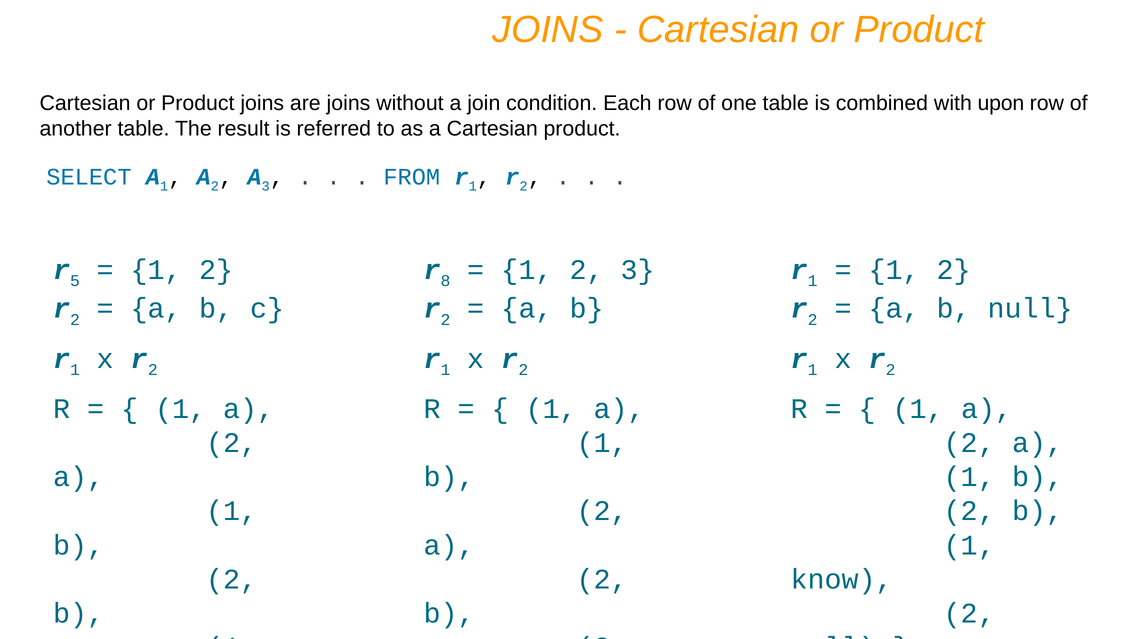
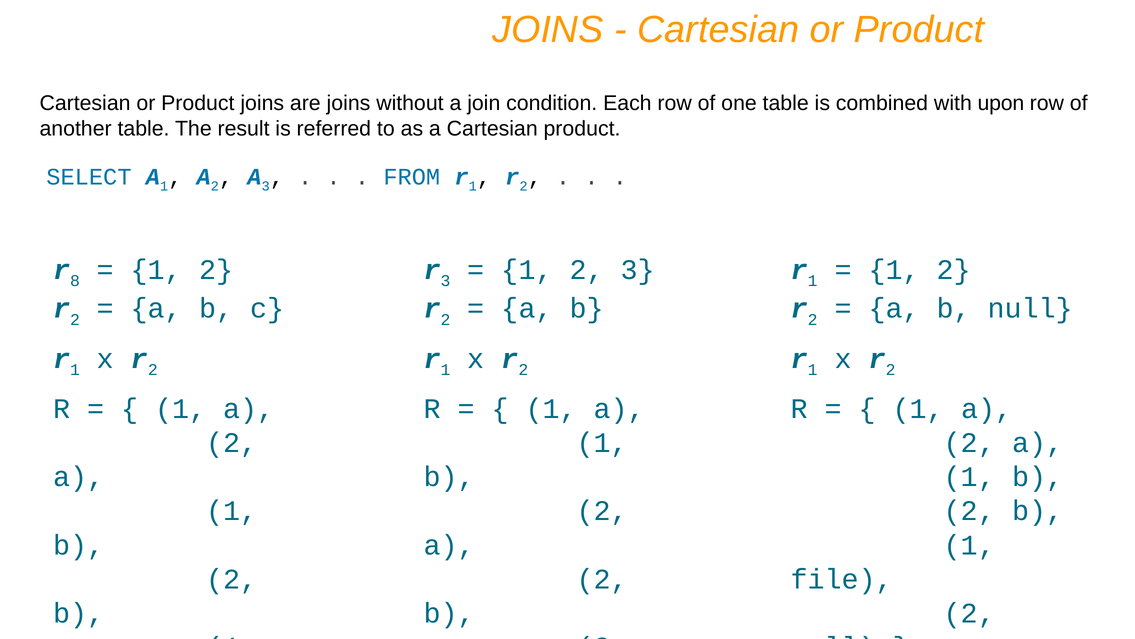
5: 5 -> 8
r 8: 8 -> 3
know: know -> file
